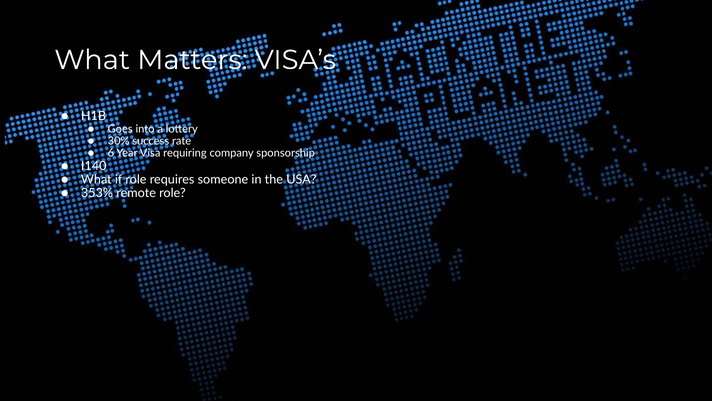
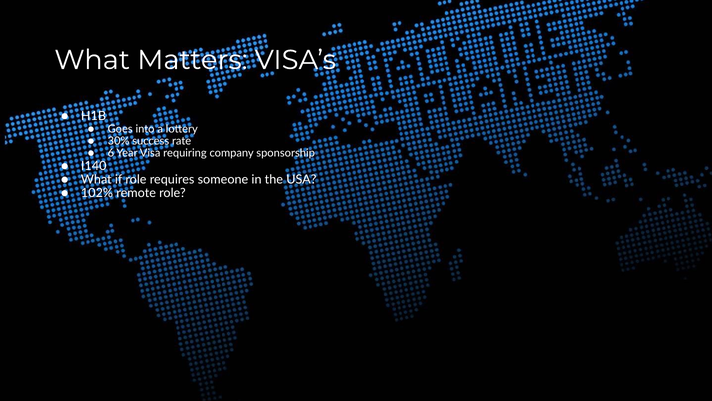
353%: 353% -> 102%
